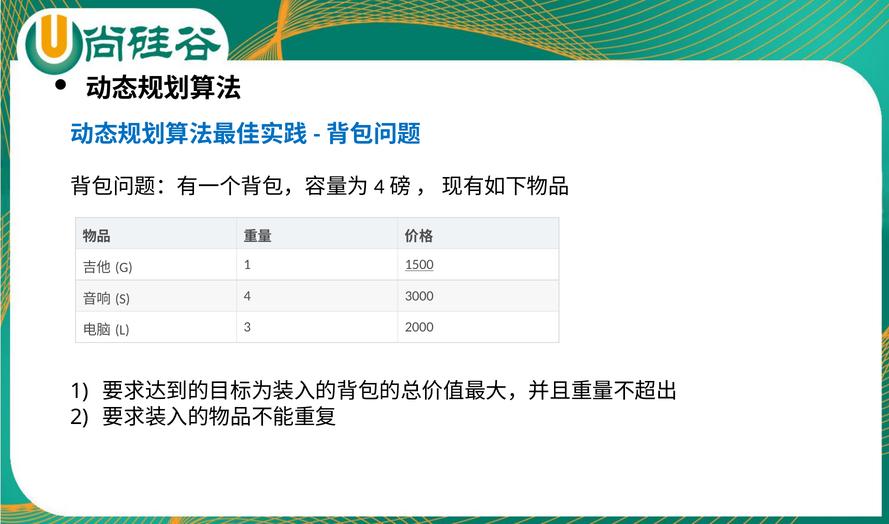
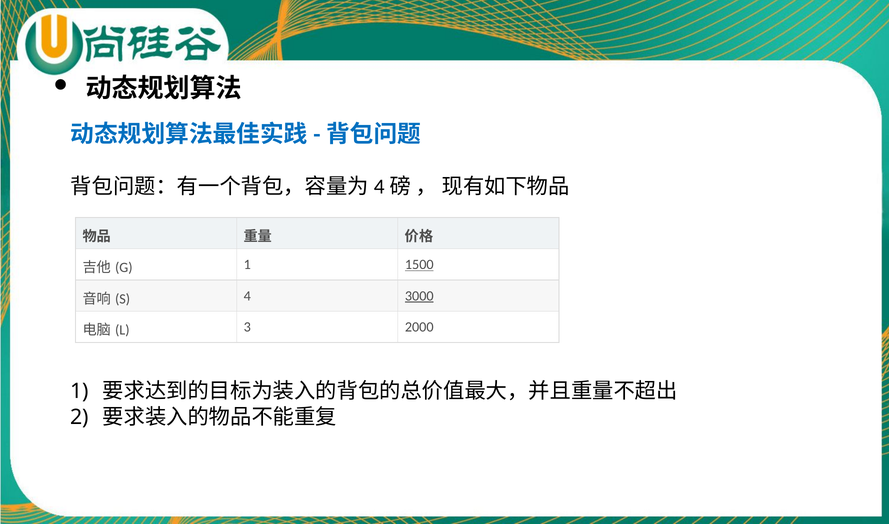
3000 underline: none -> present
